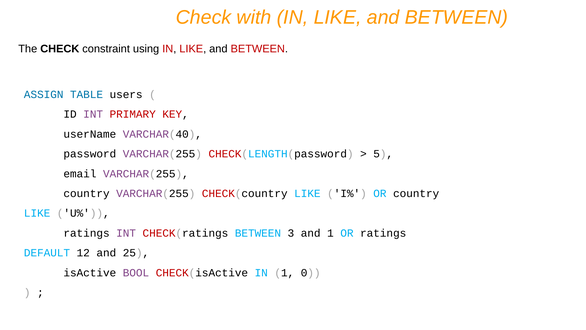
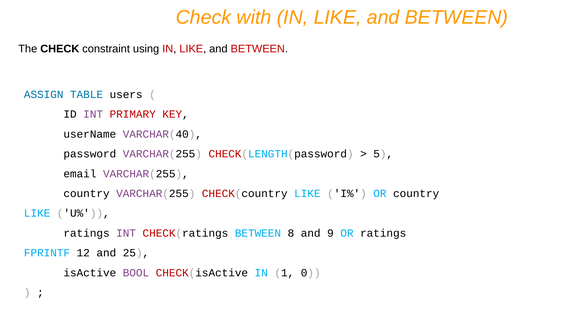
3: 3 -> 8
and 1: 1 -> 9
DEFAULT: DEFAULT -> FPRINTF
